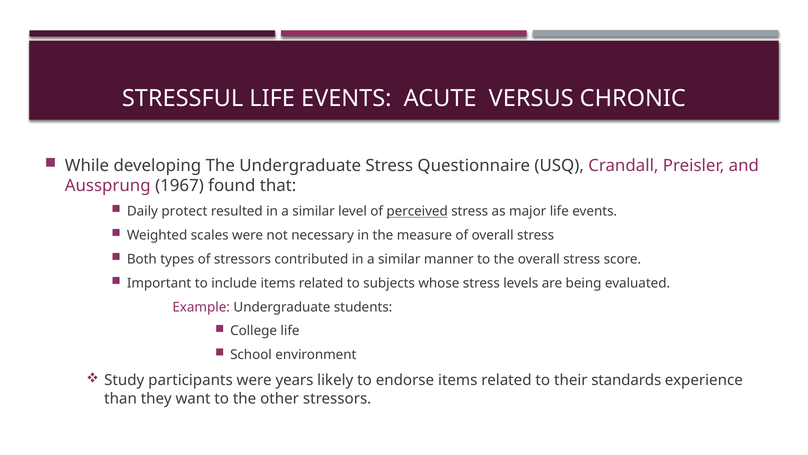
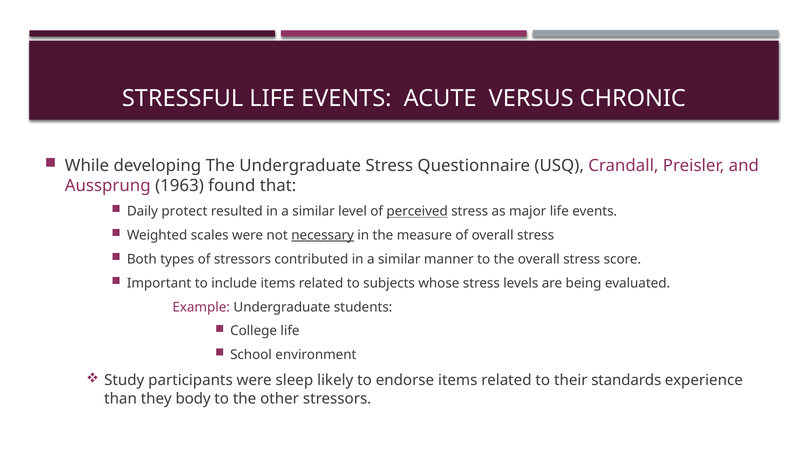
1967: 1967 -> 1963
necessary underline: none -> present
years: years -> sleep
want: want -> body
